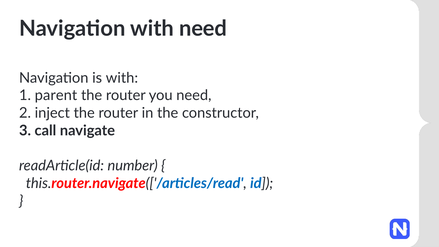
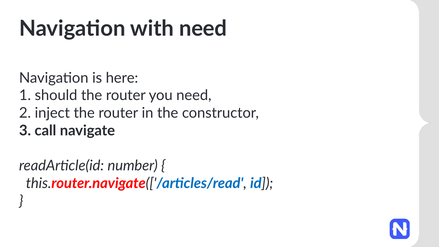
is with: with -> here
parent: parent -> should
